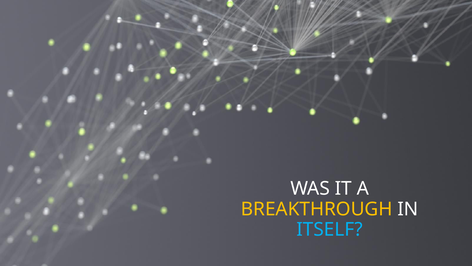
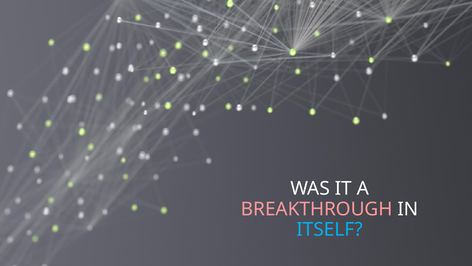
BREAKTHROUGH colour: yellow -> pink
